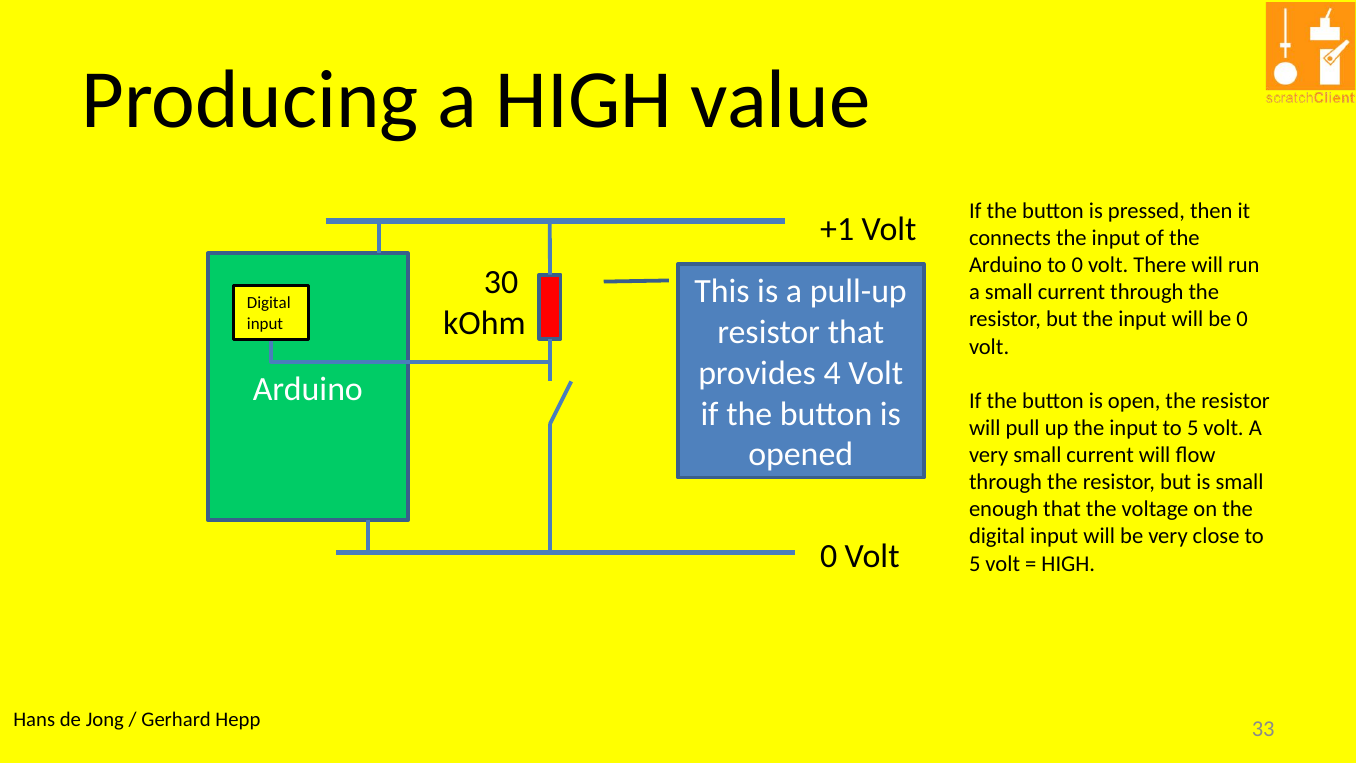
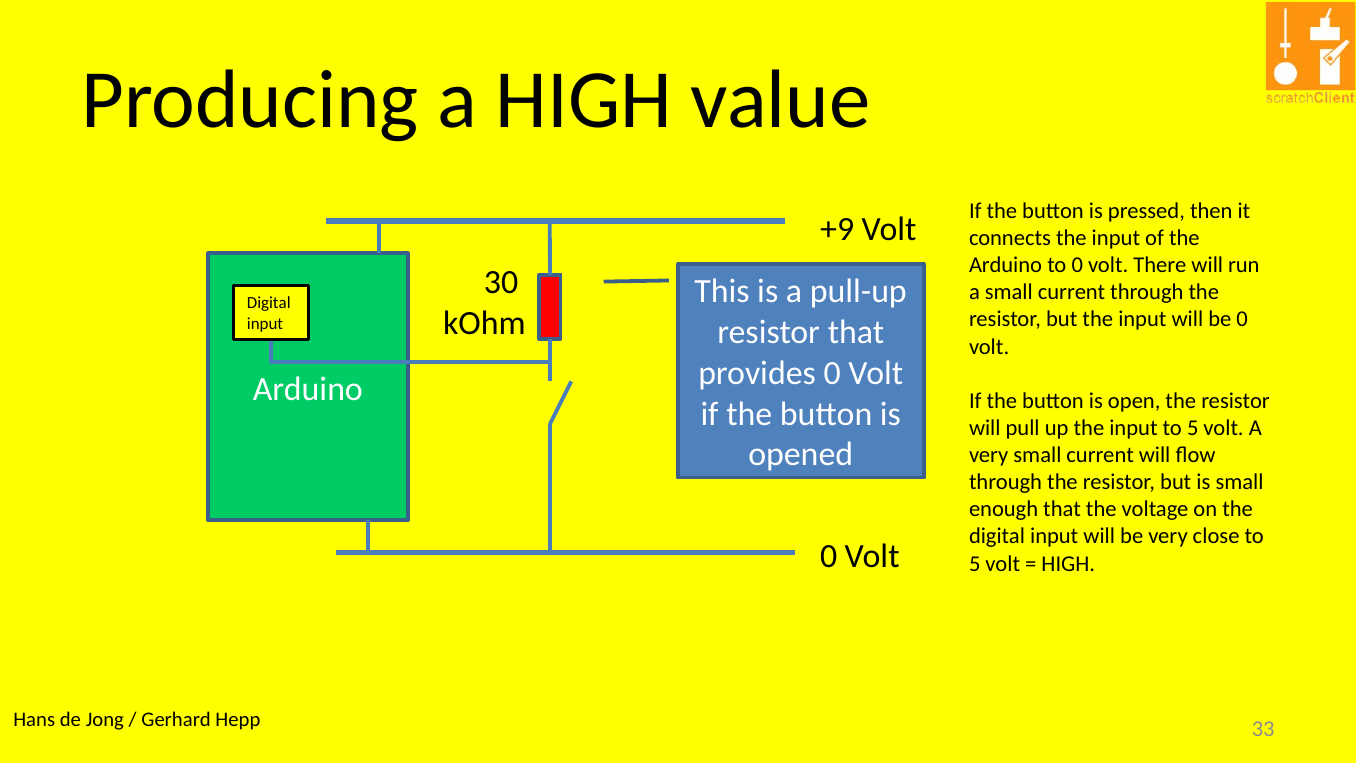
+1: +1 -> +9
provides 4: 4 -> 0
